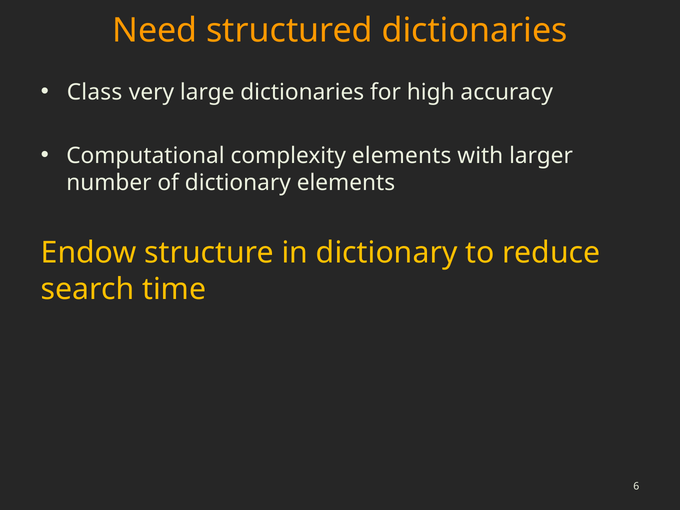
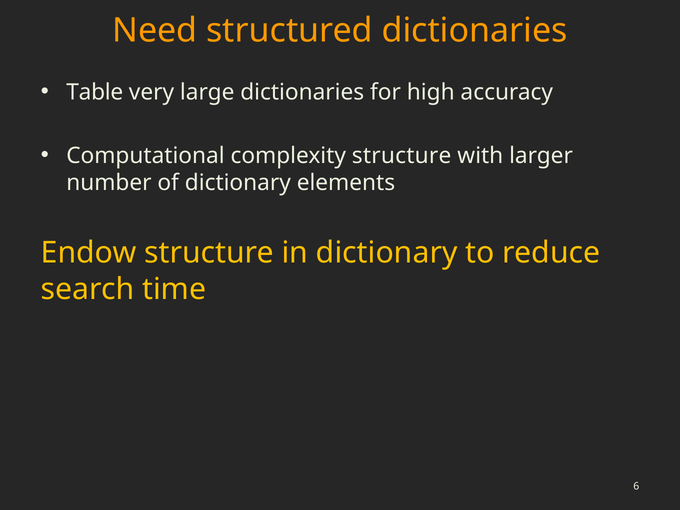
Class: Class -> Table
complexity elements: elements -> structure
